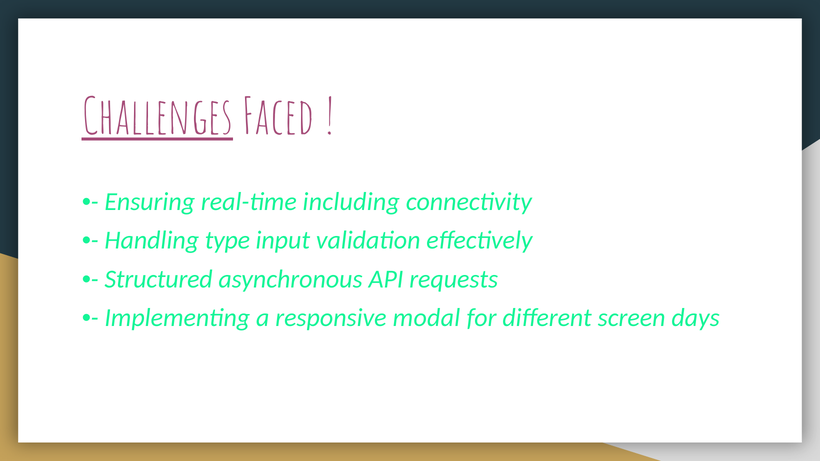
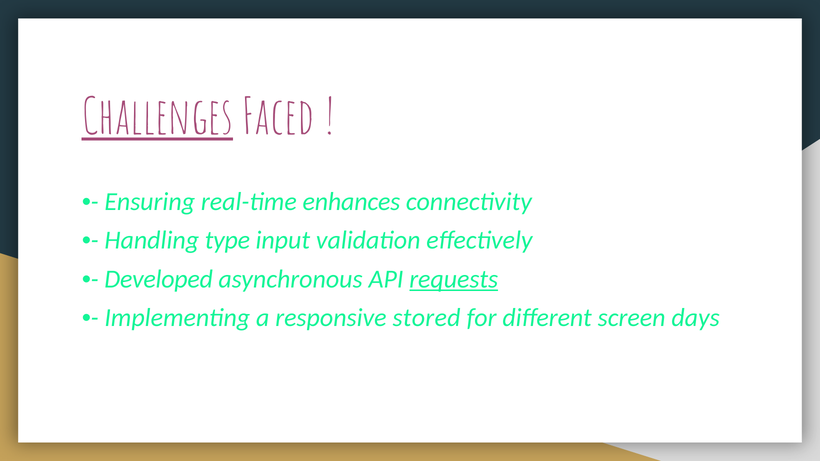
including: including -> enhances
Structured: Structured -> Developed
requests underline: none -> present
modal: modal -> stored
